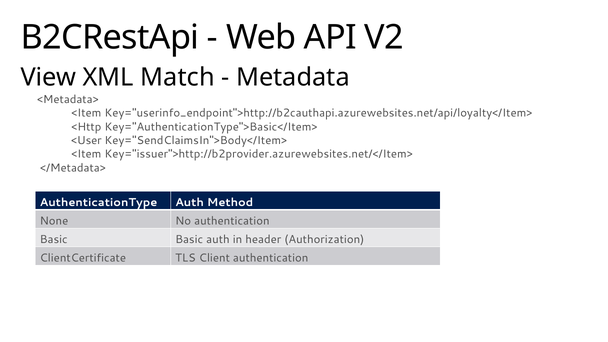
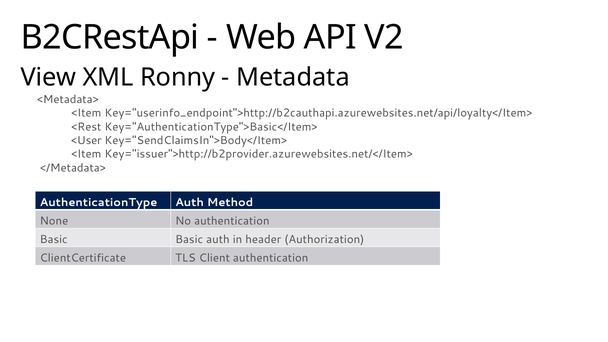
Match: Match -> Ronny
<Http: <Http -> <Rest
